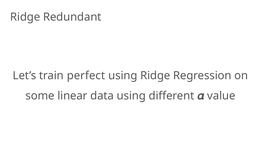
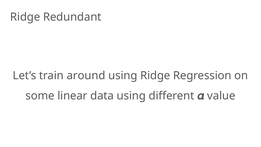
perfect: perfect -> around
